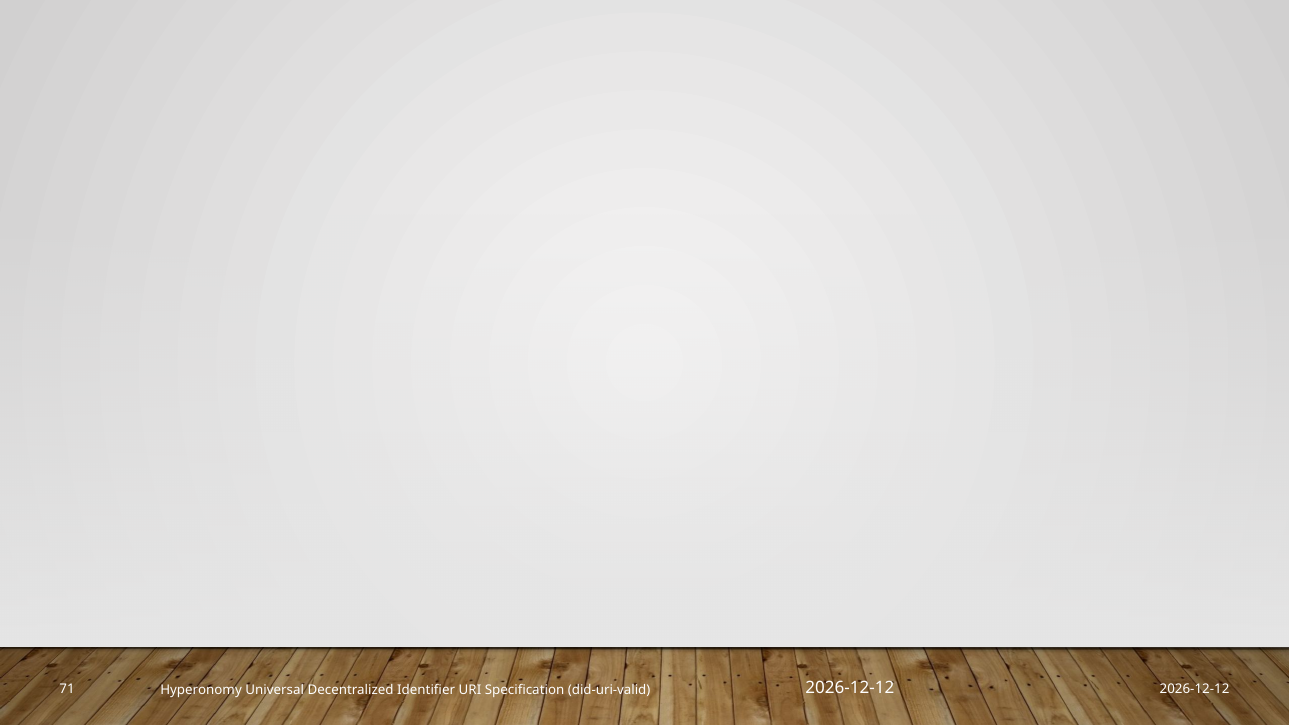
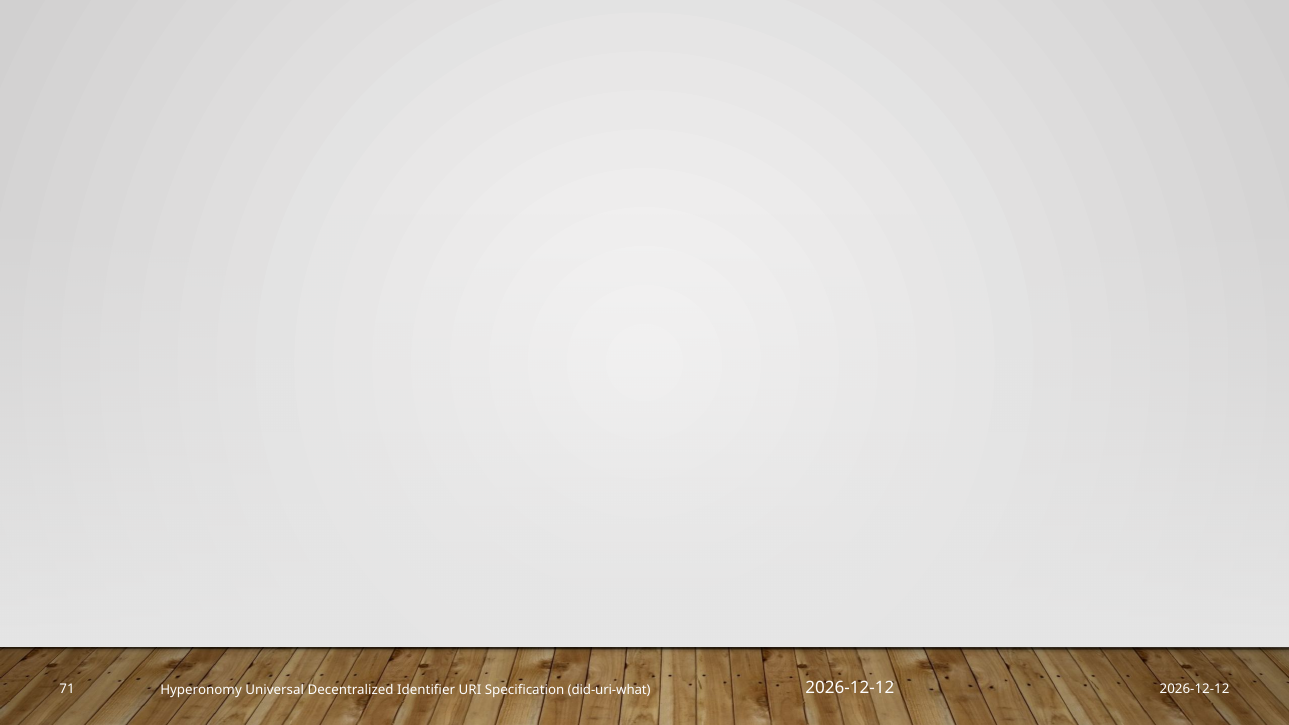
did-uri-valid: did-uri-valid -> did-uri-what
